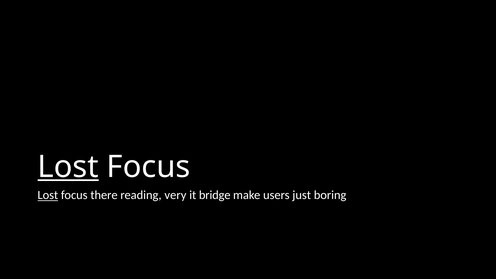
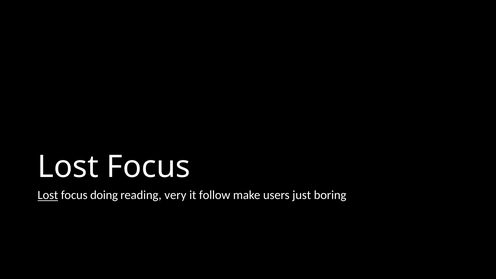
Lost at (68, 167) underline: present -> none
there: there -> doing
bridge: bridge -> follow
